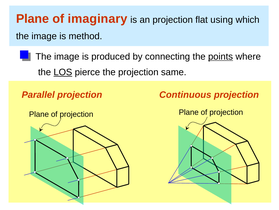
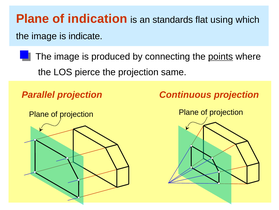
imaginary: imaginary -> indication
an projection: projection -> standards
method: method -> indicate
LOS underline: present -> none
